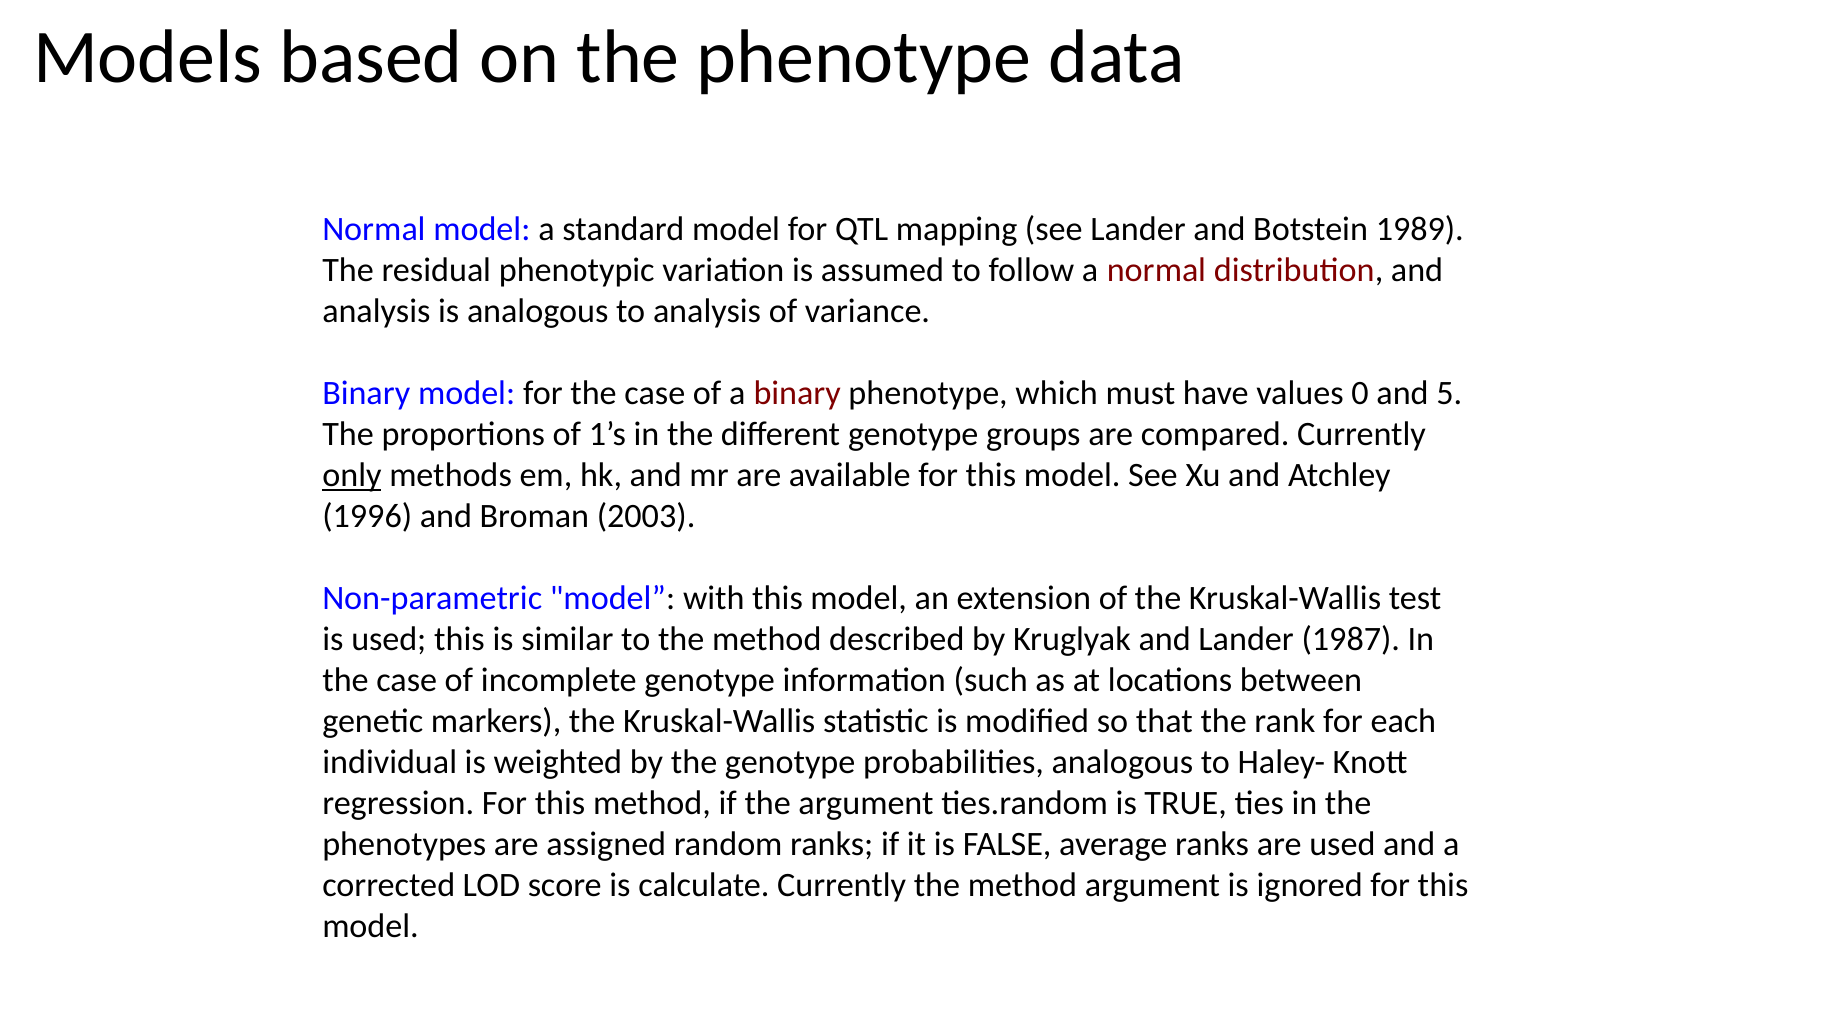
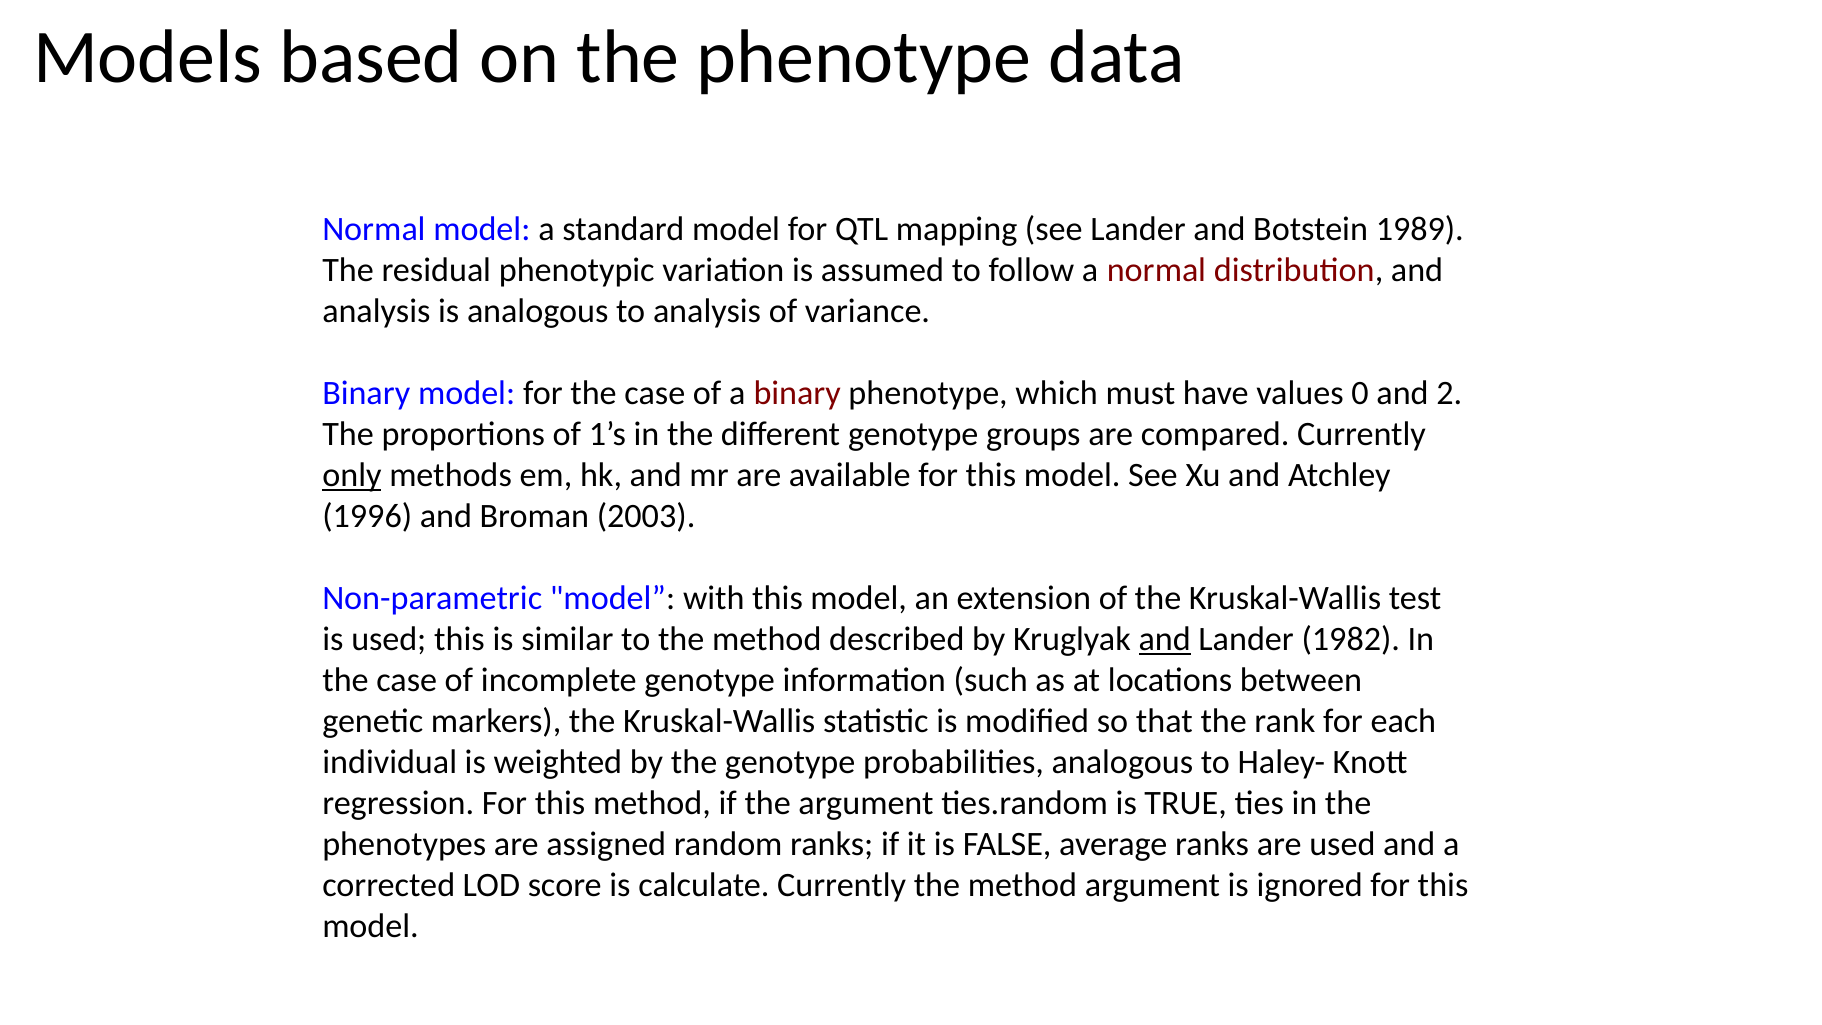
5: 5 -> 2
and at (1165, 640) underline: none -> present
1987: 1987 -> 1982
